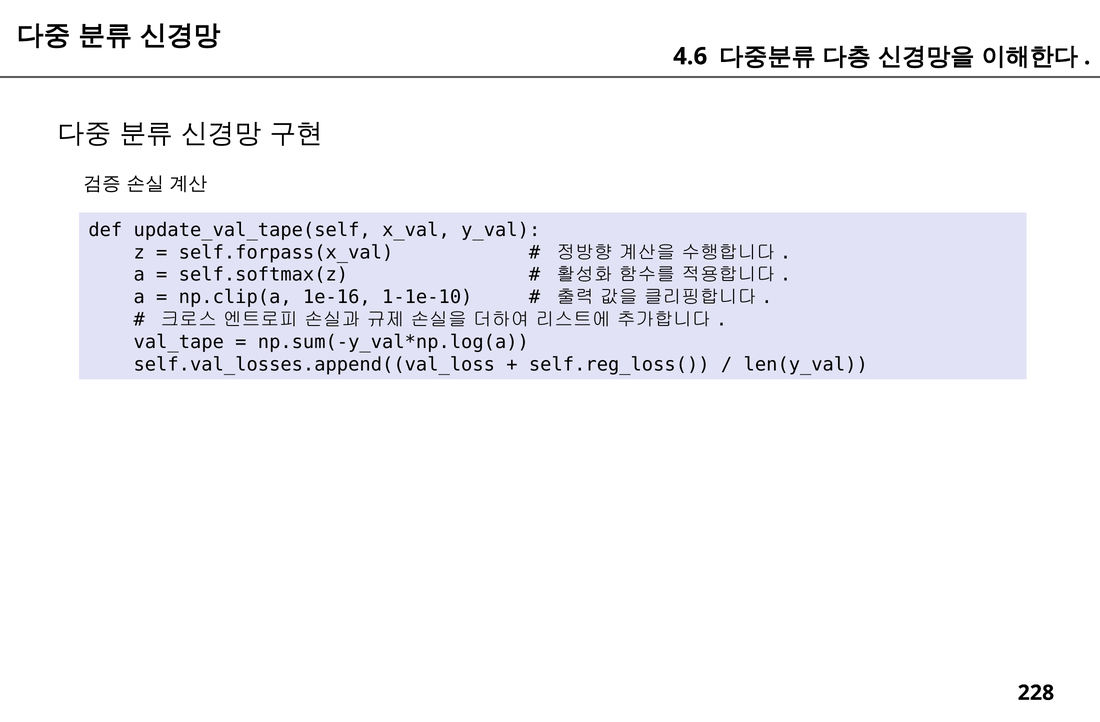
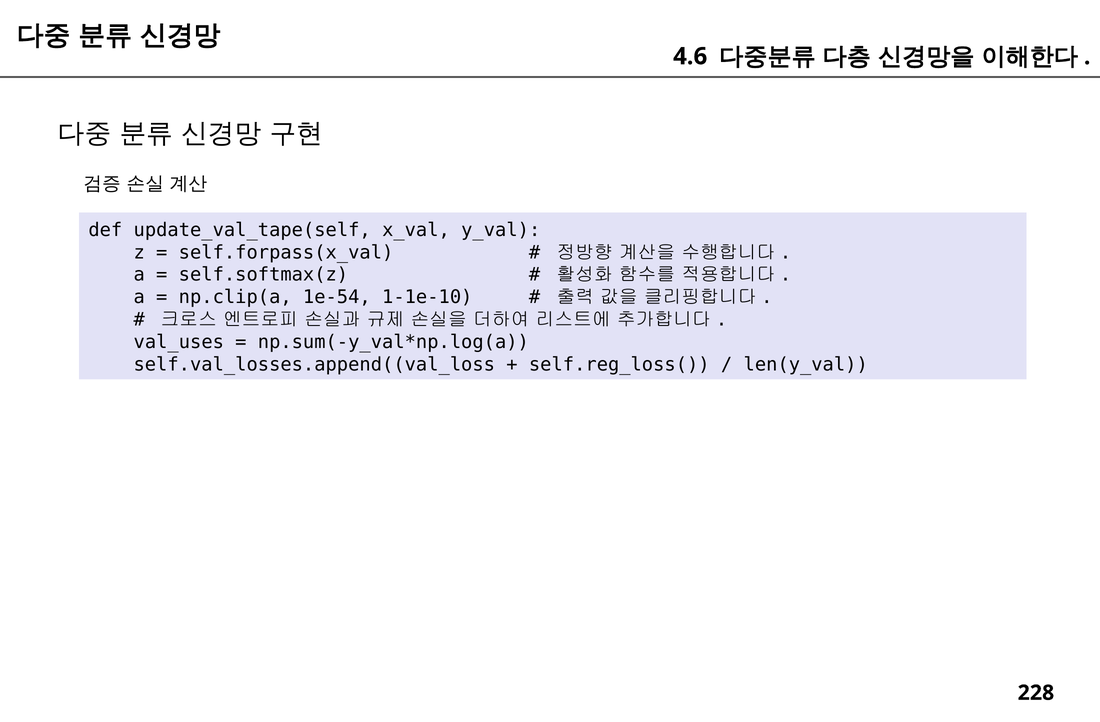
1e-16: 1e-16 -> 1e-54
val_tape: val_tape -> val_uses
